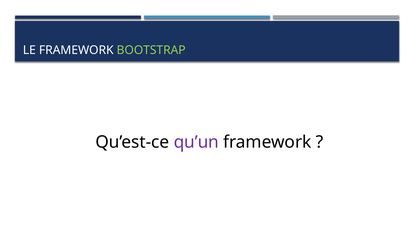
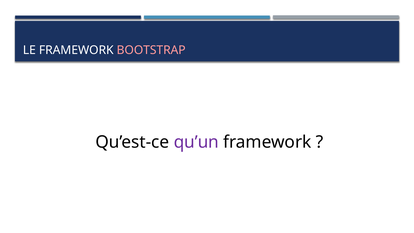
BOOTSTRAP colour: light green -> pink
